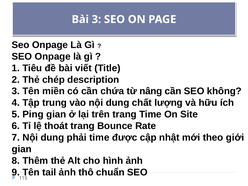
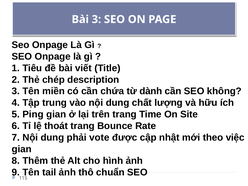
nâng: nâng -> dành
phải time: time -> vote
giới: giới -> việc
